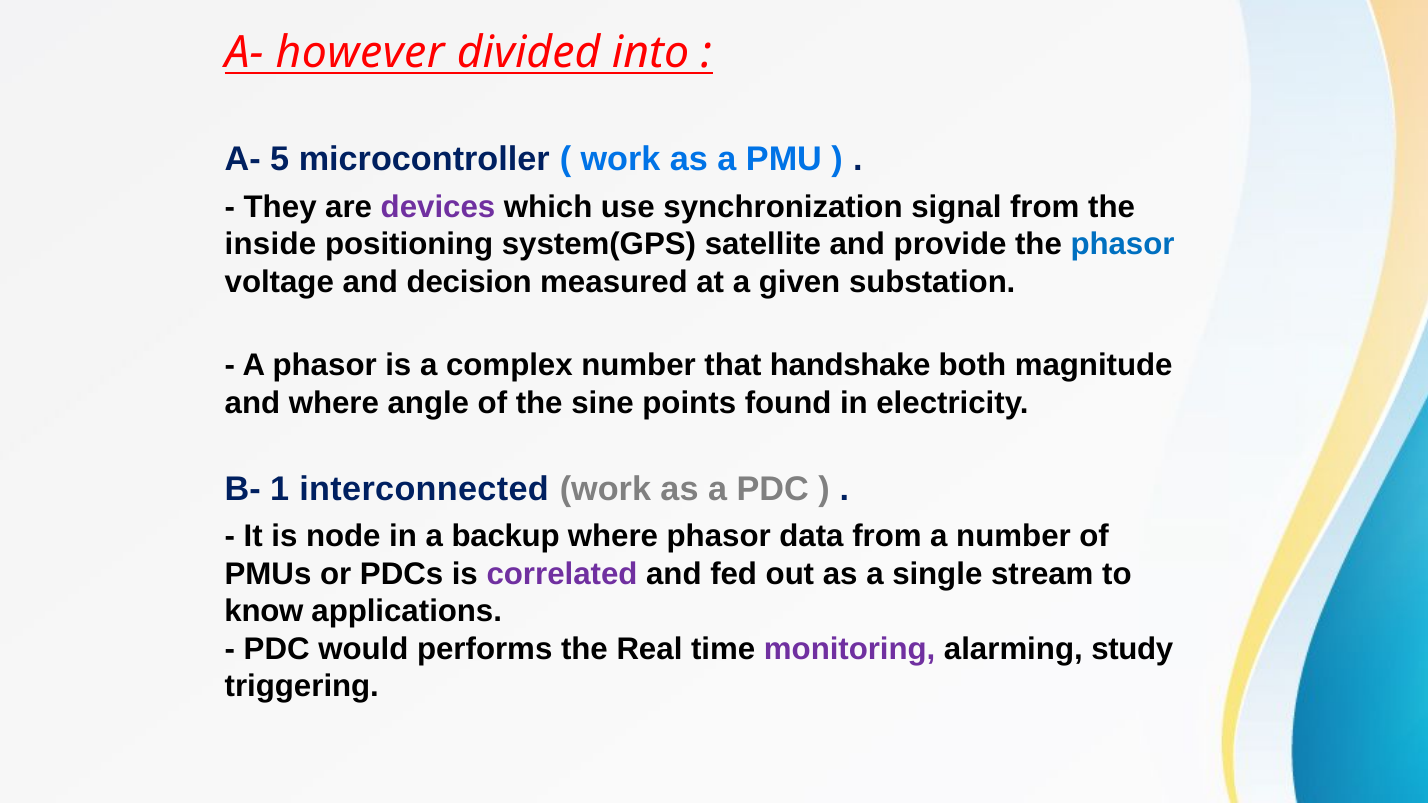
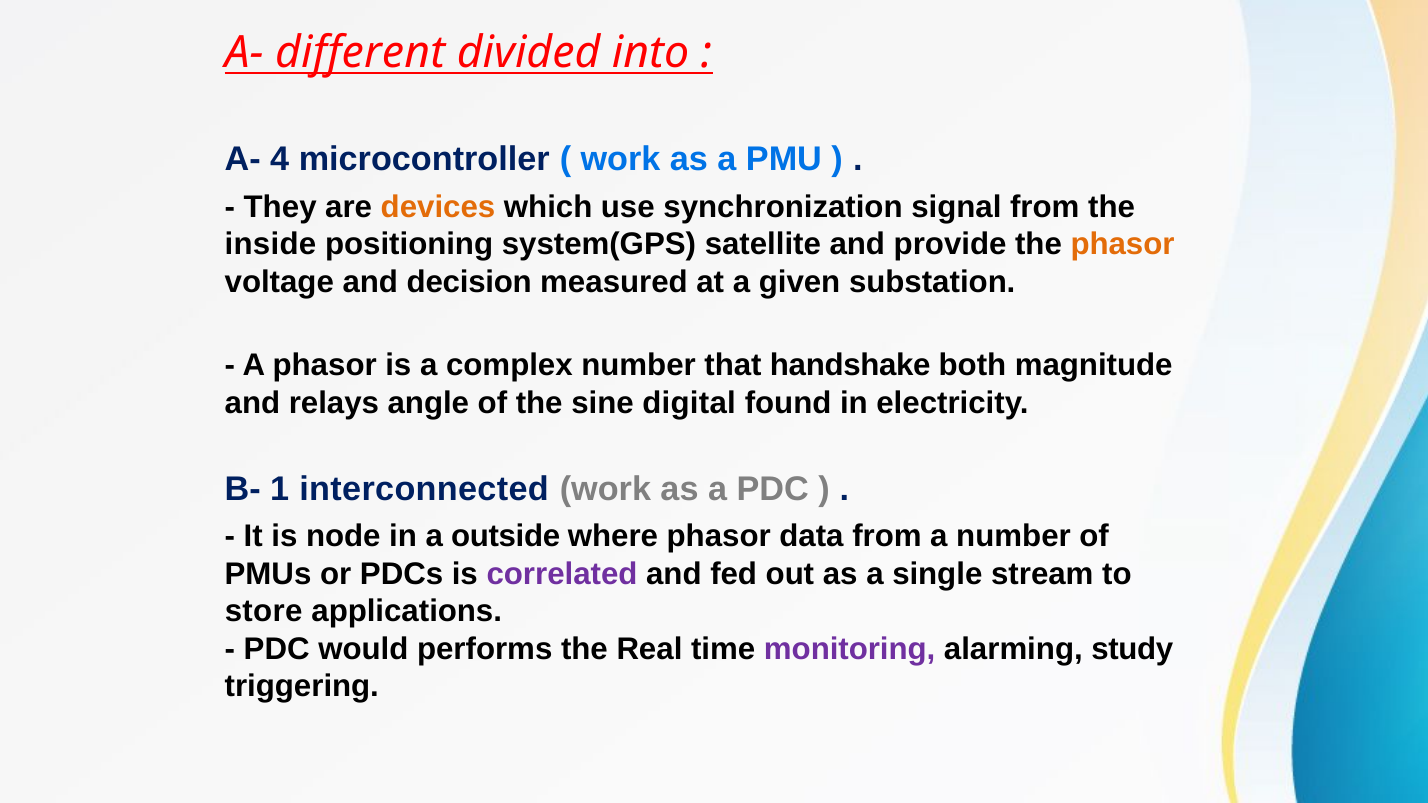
however: however -> different
5: 5 -> 4
devices colour: purple -> orange
phasor at (1123, 245) colour: blue -> orange
and where: where -> relays
points: points -> digital
backup: backup -> outside
know: know -> store
